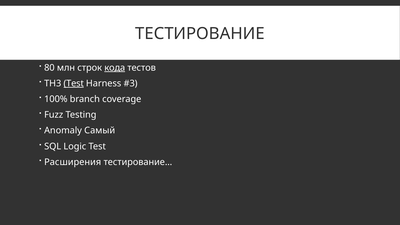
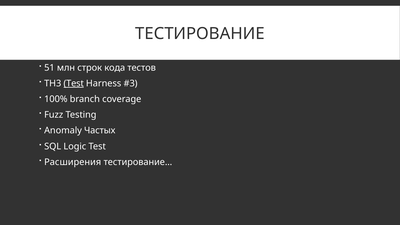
80: 80 -> 51
кода underline: present -> none
Самый: Самый -> Частых
